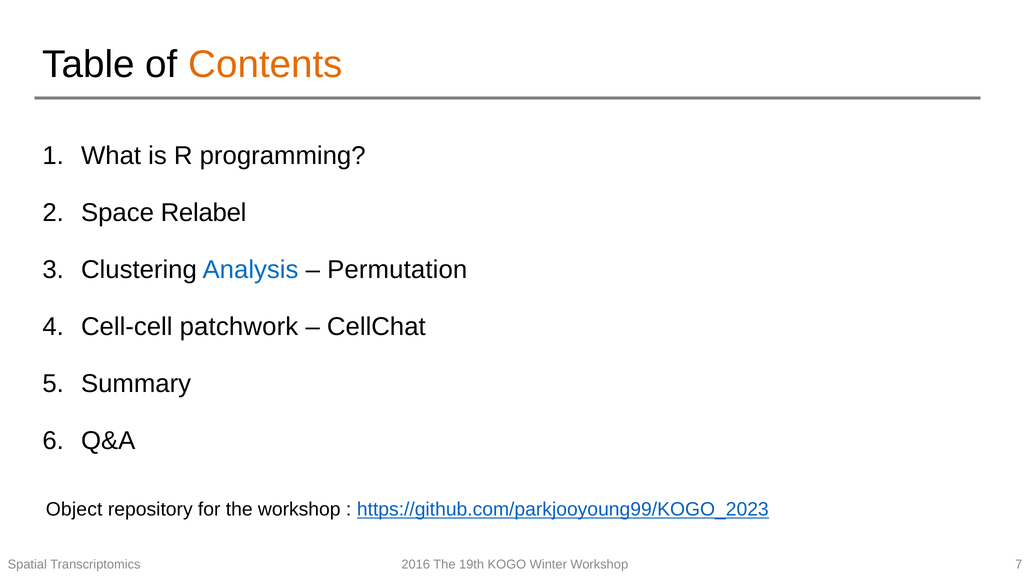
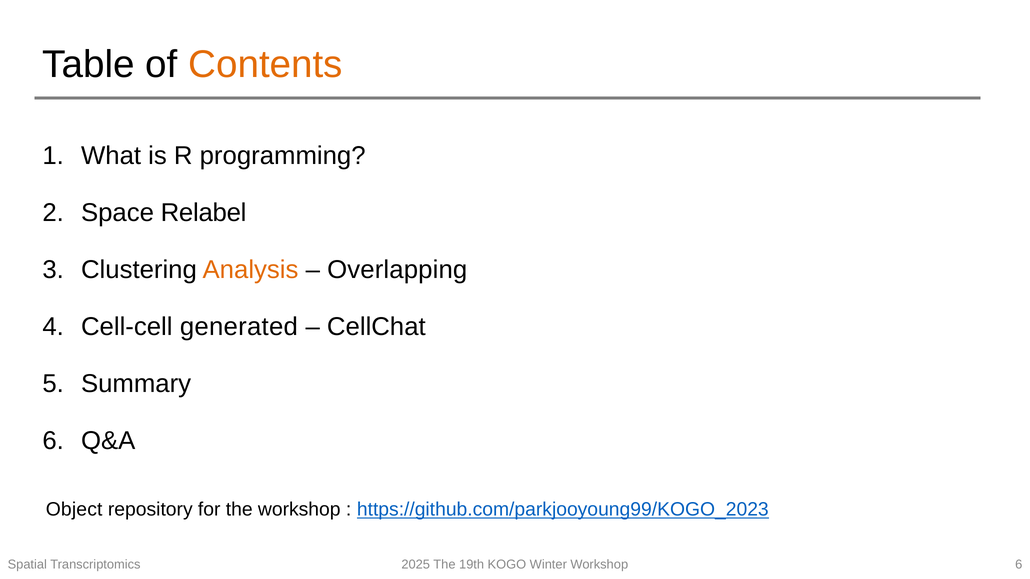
Analysis colour: blue -> orange
Permutation: Permutation -> Overlapping
patchwork: patchwork -> generated
2016: 2016 -> 2025
Workshop 7: 7 -> 6
